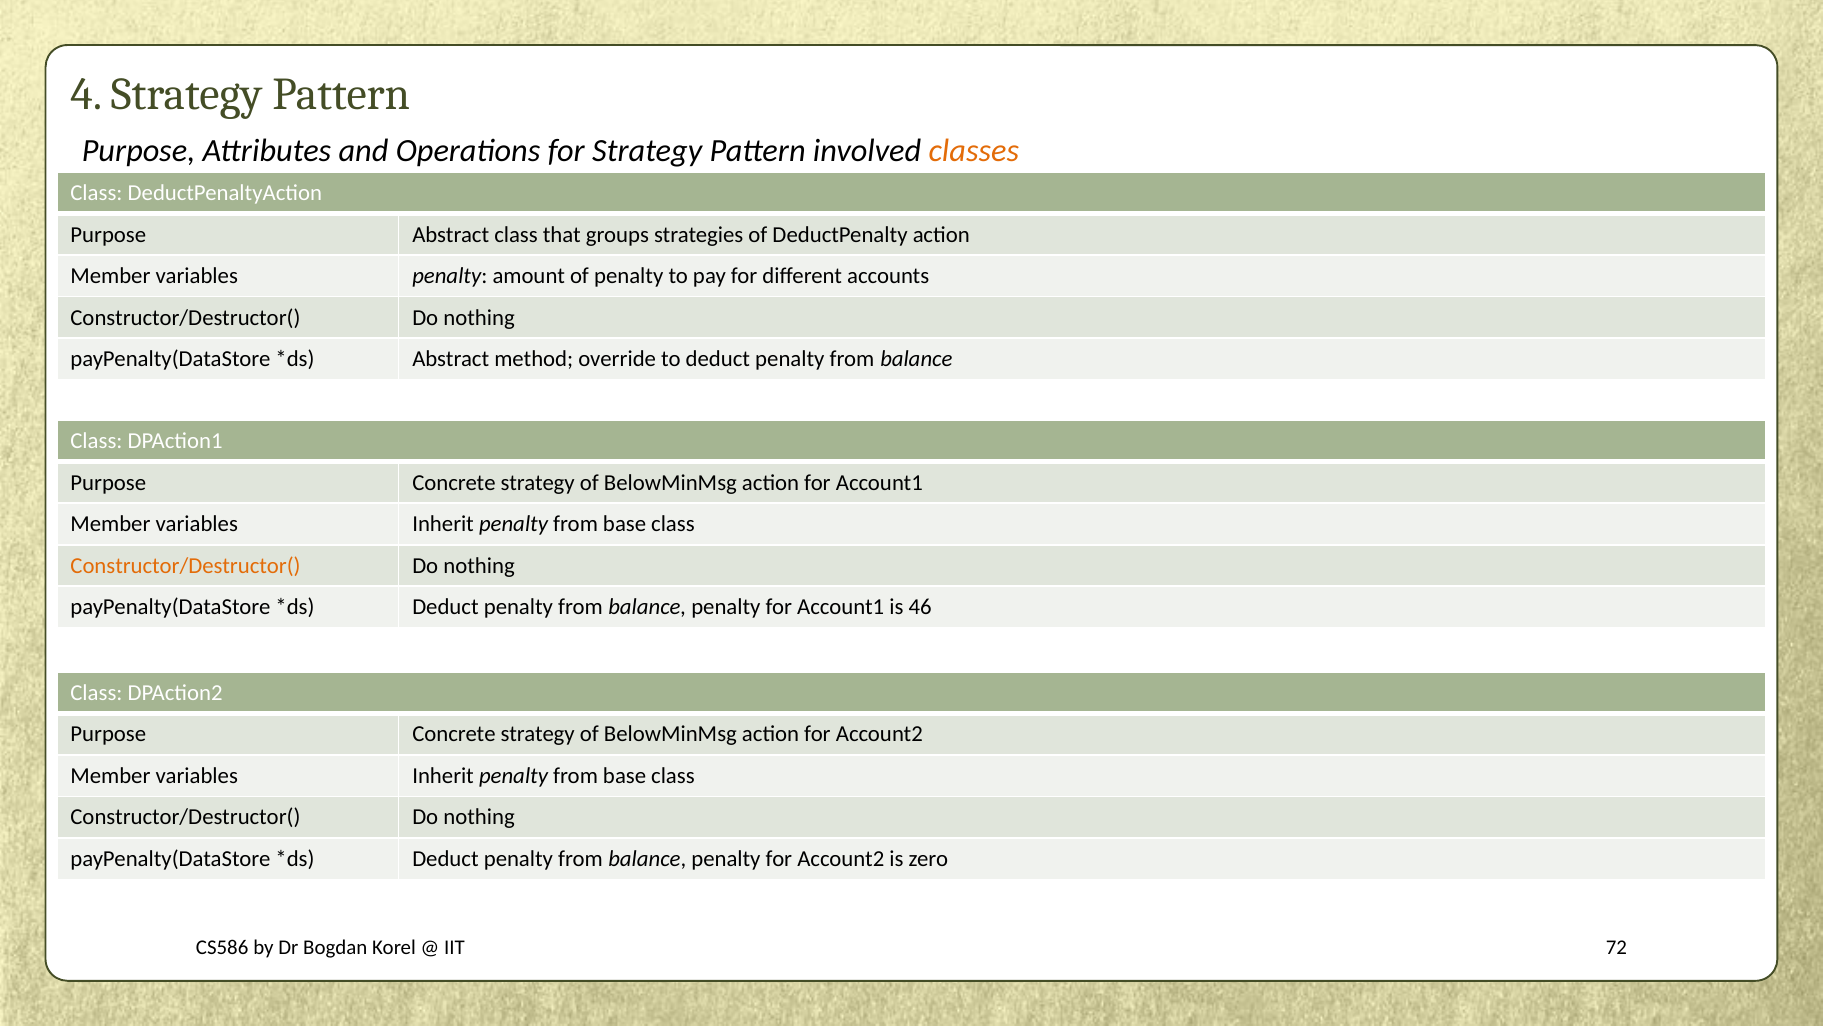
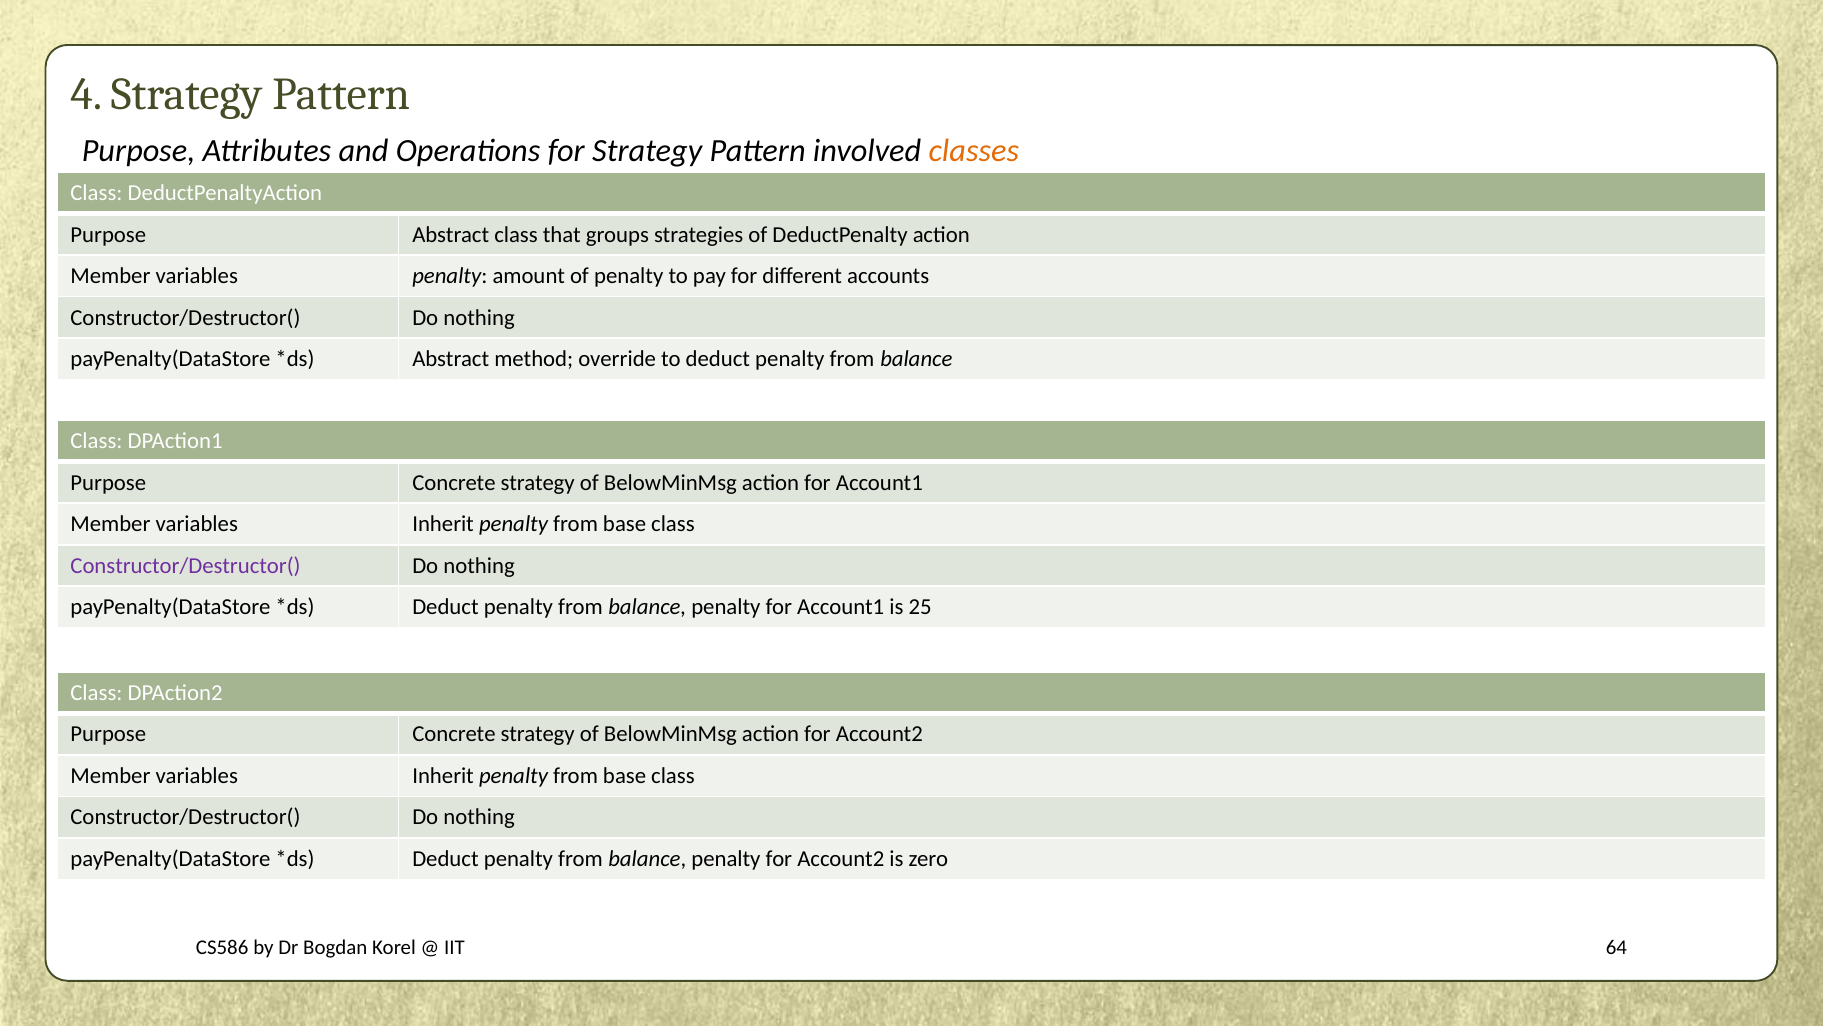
Constructor/Destructor( at (185, 566) colour: orange -> purple
46: 46 -> 25
72: 72 -> 64
